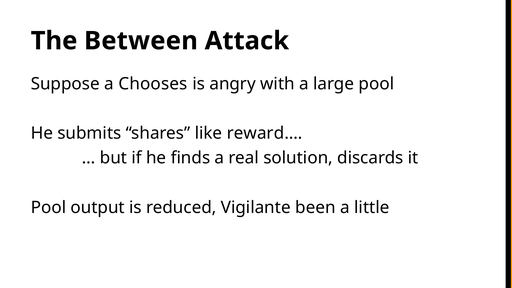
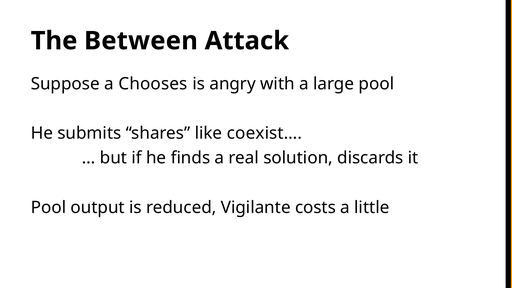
reward…: reward… -> coexist…
been: been -> costs
